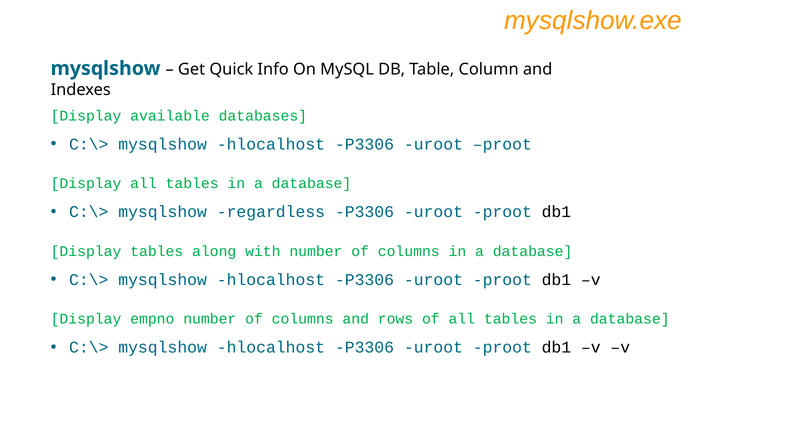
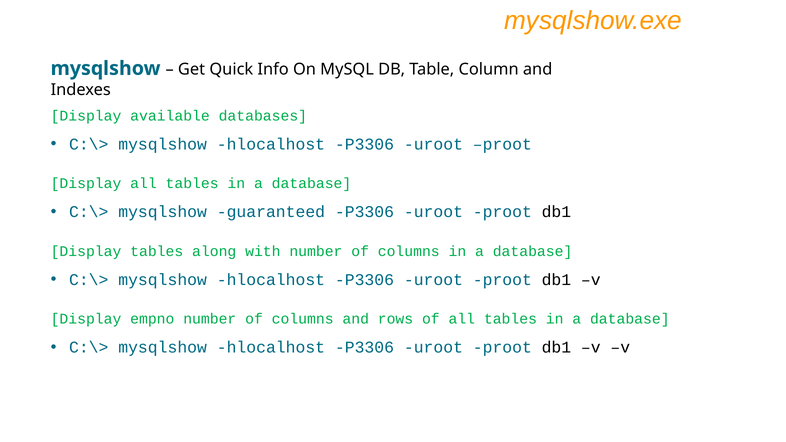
regardless: regardless -> guaranteed
